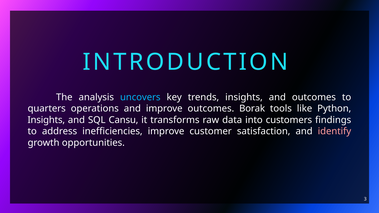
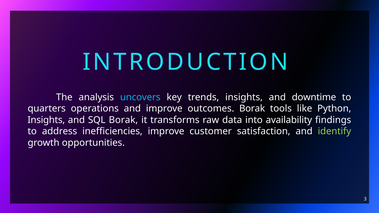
and outcomes: outcomes -> downtime
SQL Cansu: Cansu -> Borak
customers: customers -> availability
identify colour: pink -> light green
